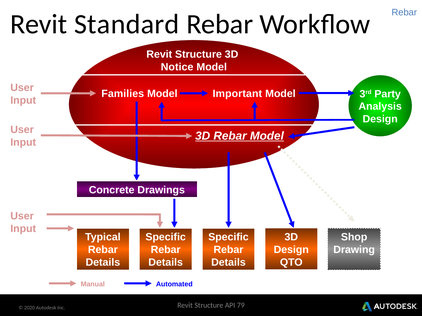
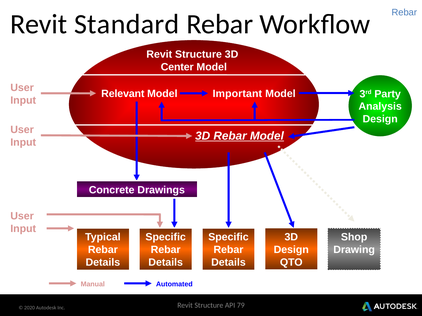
Notice: Notice -> Center
Families: Families -> Relevant
